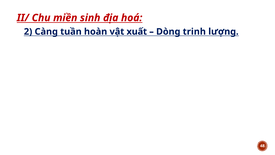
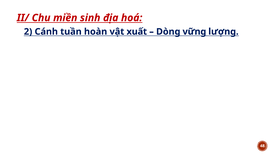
Càng: Càng -> Cánh
trinh: trinh -> vững
